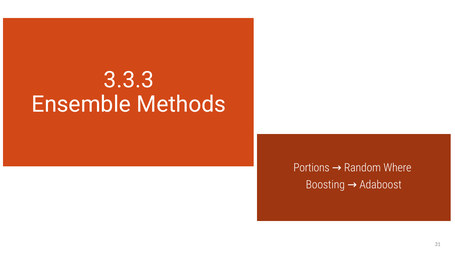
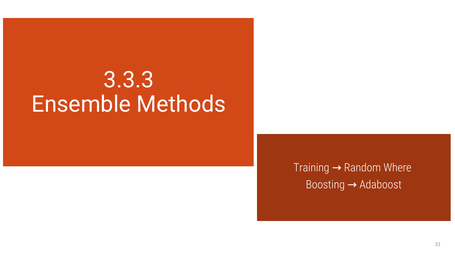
Portions: Portions -> Training
